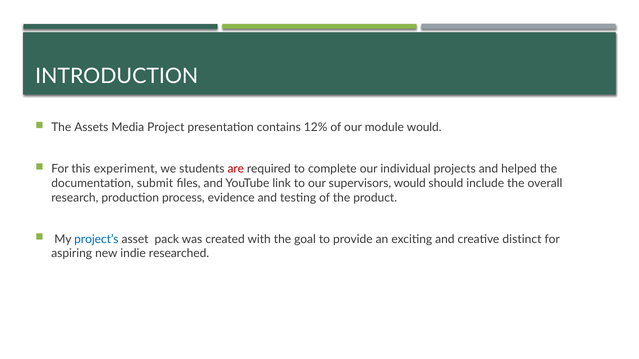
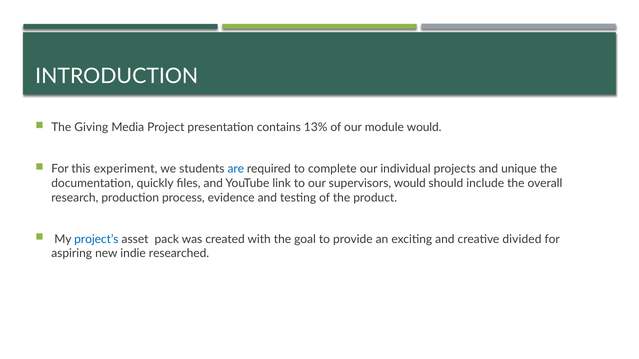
Assets: Assets -> Giving
12%: 12% -> 13%
are colour: red -> blue
helped: helped -> unique
submit: submit -> quickly
distinct: distinct -> divided
